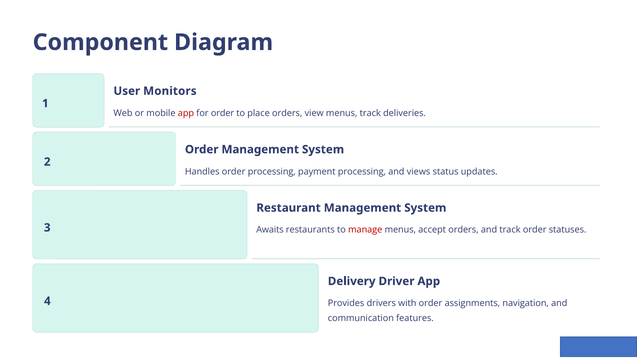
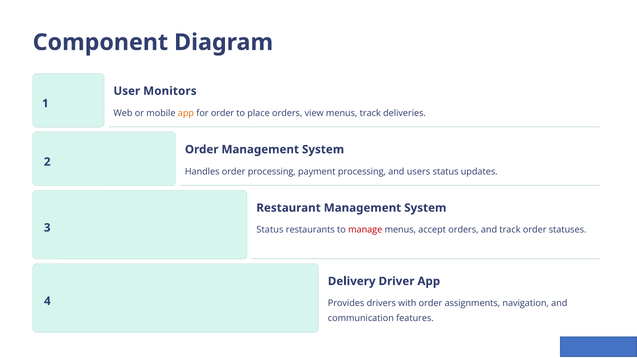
app at (186, 113) colour: red -> orange
views: views -> users
Awaits at (270, 230): Awaits -> Status
